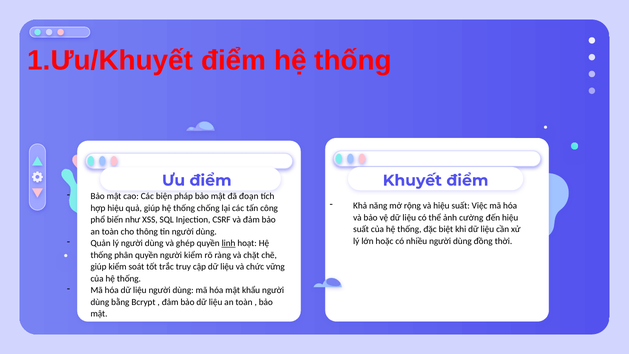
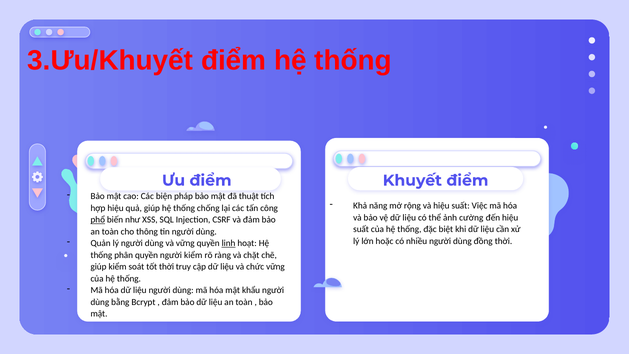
1.Ưu/Khuyết: 1.Ưu/Khuyết -> 3.Ưu/Khuyết
đoạn: đoạn -> thuật
phổ underline: none -> present
và ghép: ghép -> vững
tốt trắc: trắc -> thời
